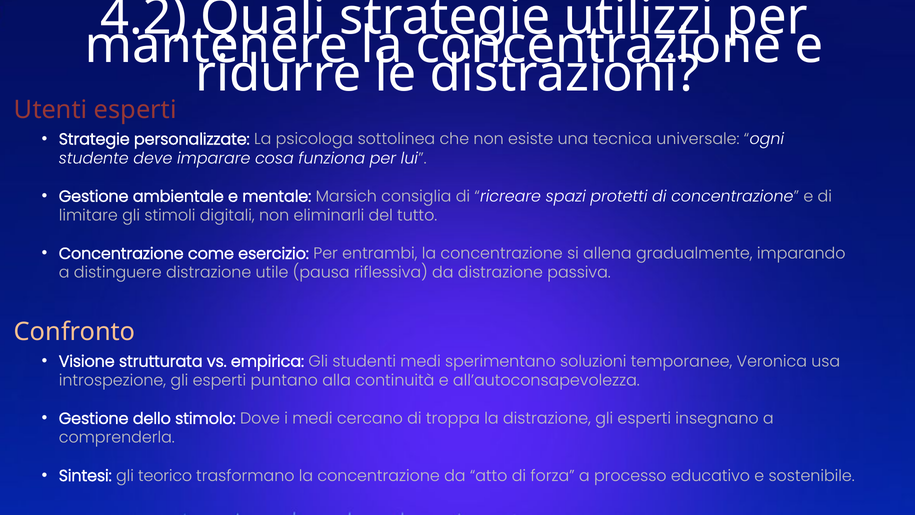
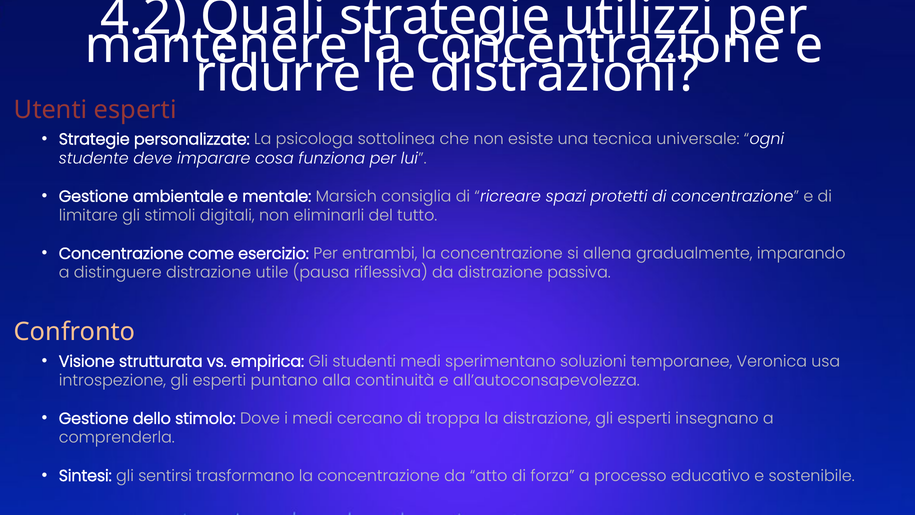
teorico: teorico -> sentirsi
